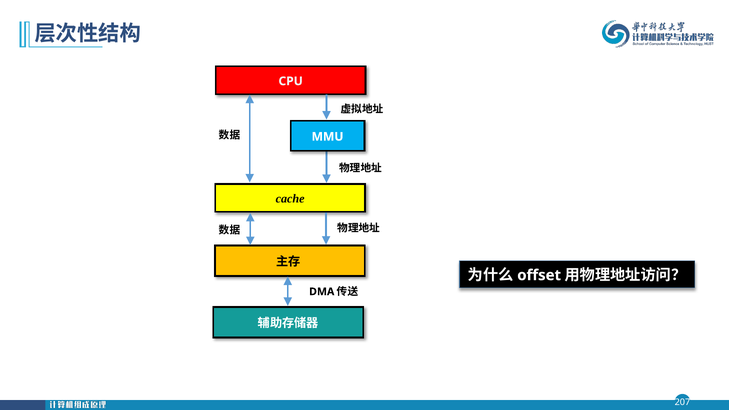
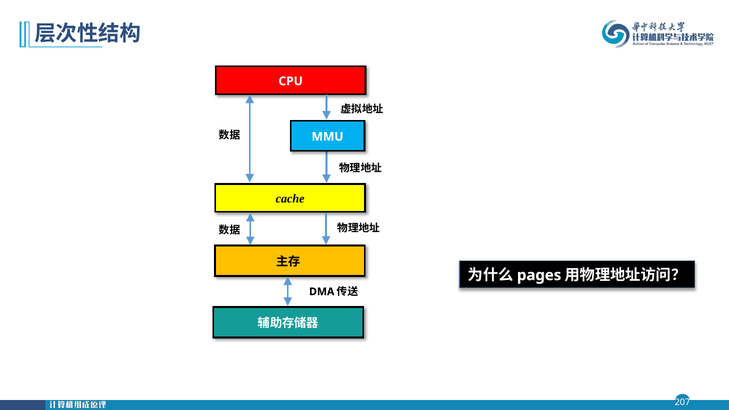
offset: offset -> pages
